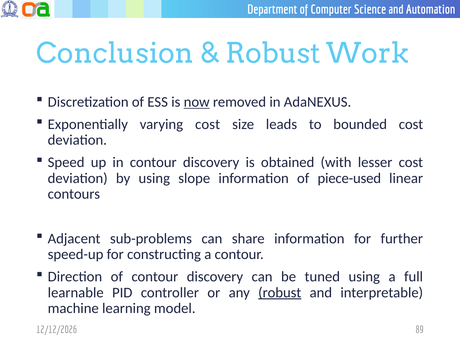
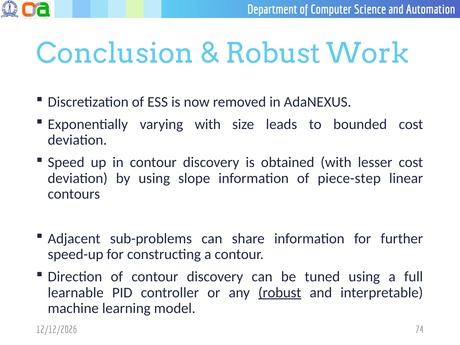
now underline: present -> none
varying cost: cost -> with
piece-used: piece-used -> piece-step
89: 89 -> 74
